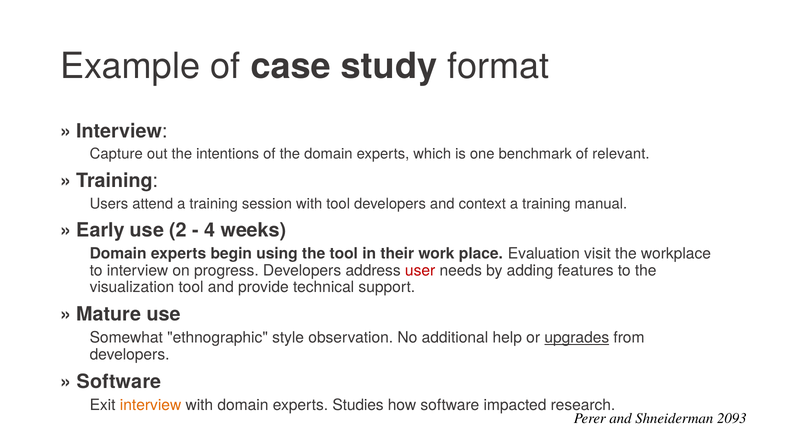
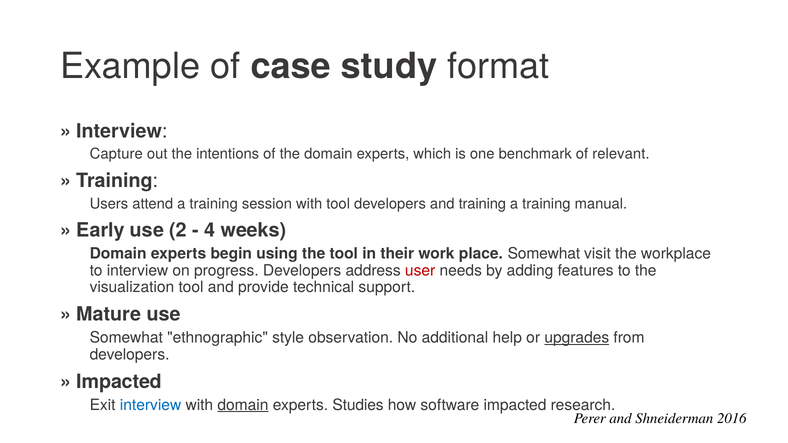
and context: context -> training
place Evaluation: Evaluation -> Somewhat
Software at (119, 382): Software -> Impacted
interview at (151, 405) colour: orange -> blue
domain at (243, 405) underline: none -> present
2093: 2093 -> 2016
